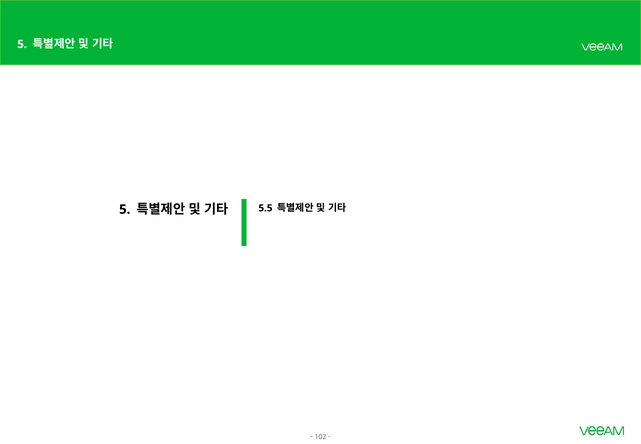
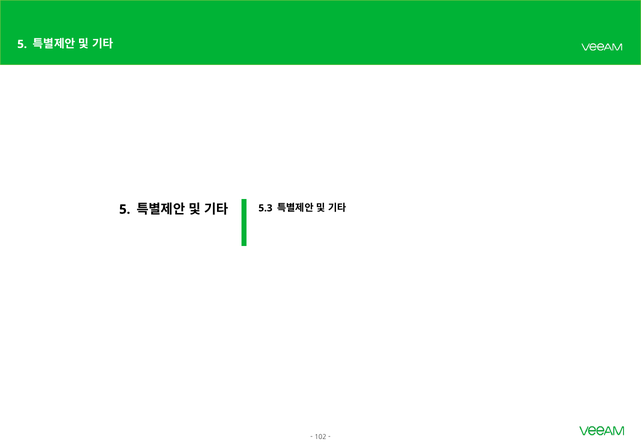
5.5: 5.5 -> 5.3
